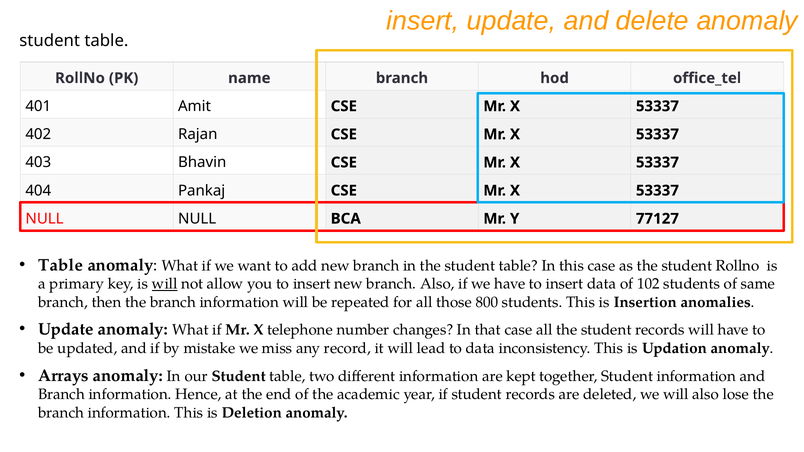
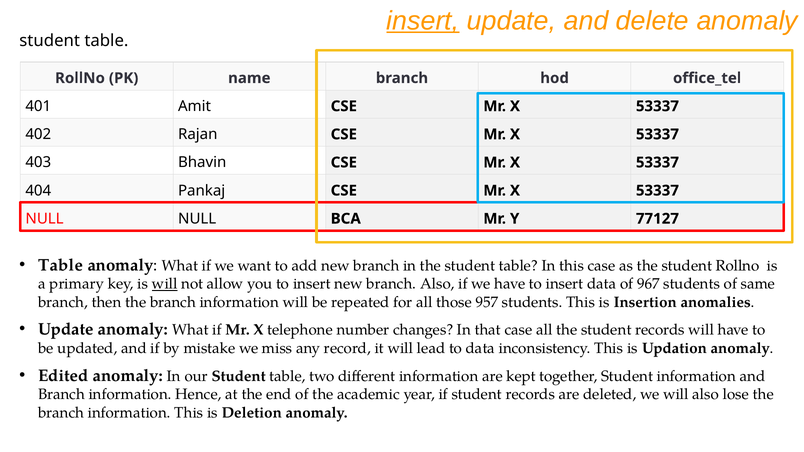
insert at (423, 21) underline: none -> present
102: 102 -> 967
800: 800 -> 957
Arrays: Arrays -> Edited
